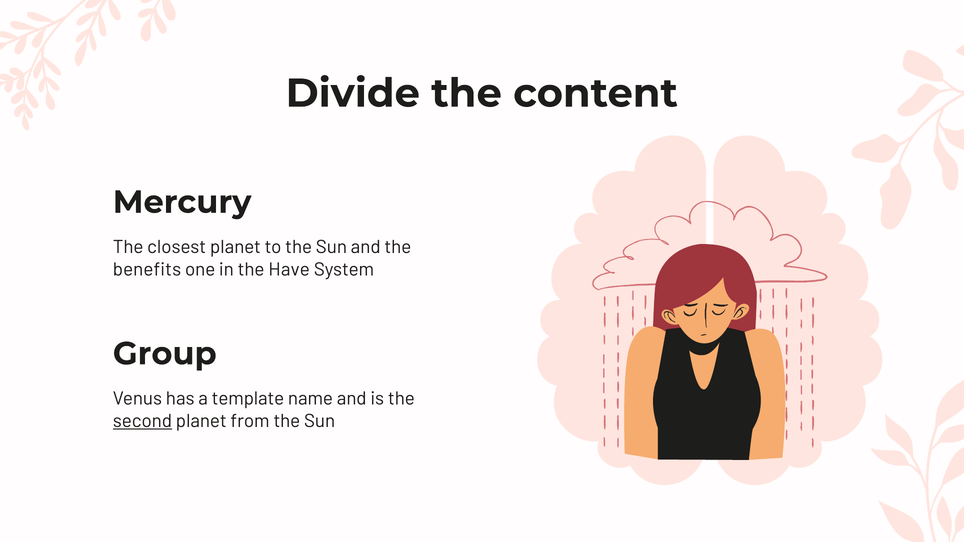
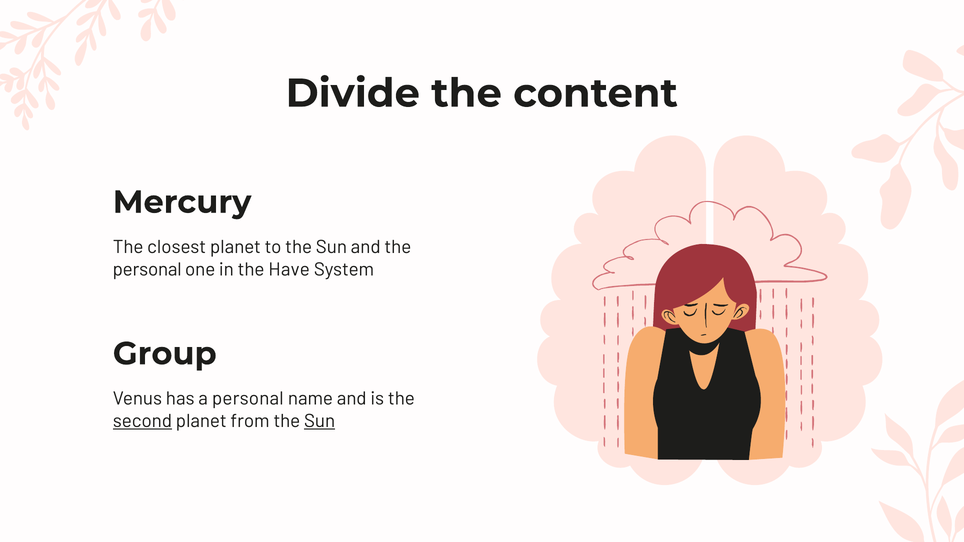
benefits at (147, 270): benefits -> personal
a template: template -> personal
Sun at (320, 421) underline: none -> present
